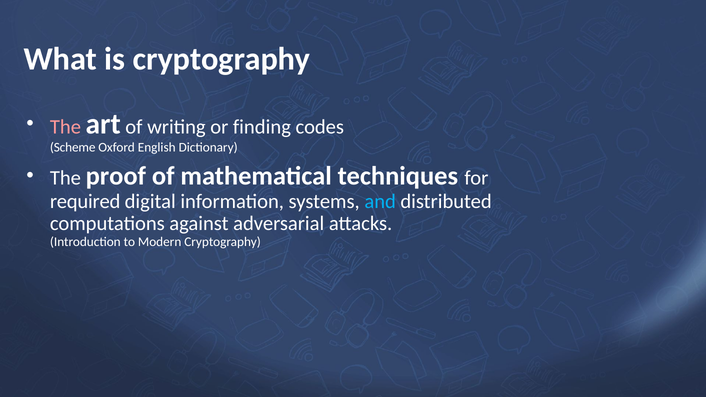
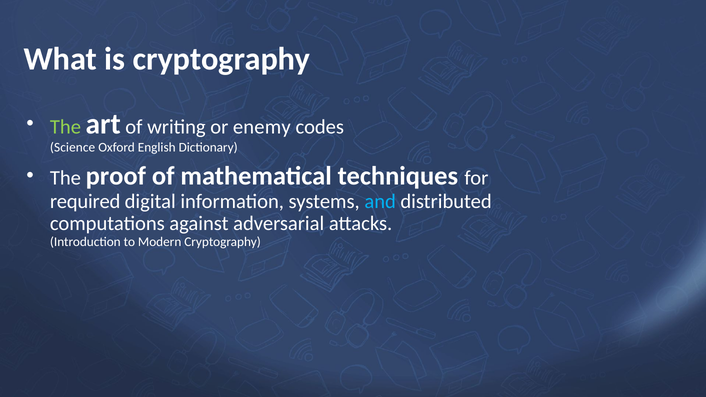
The at (65, 127) colour: pink -> light green
finding: finding -> enemy
Scheme: Scheme -> Science
